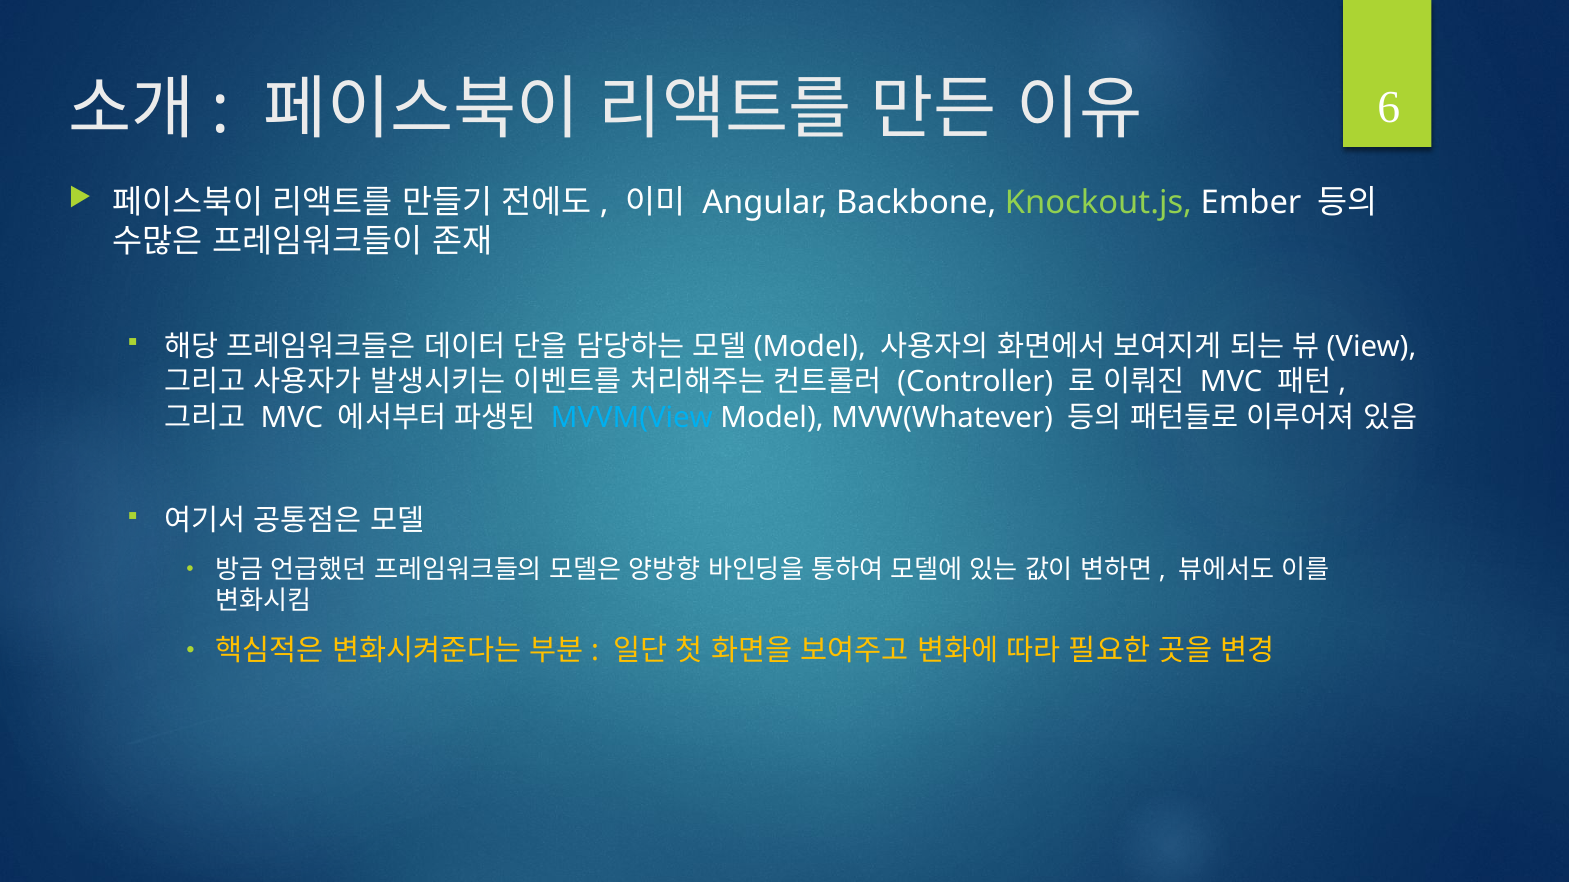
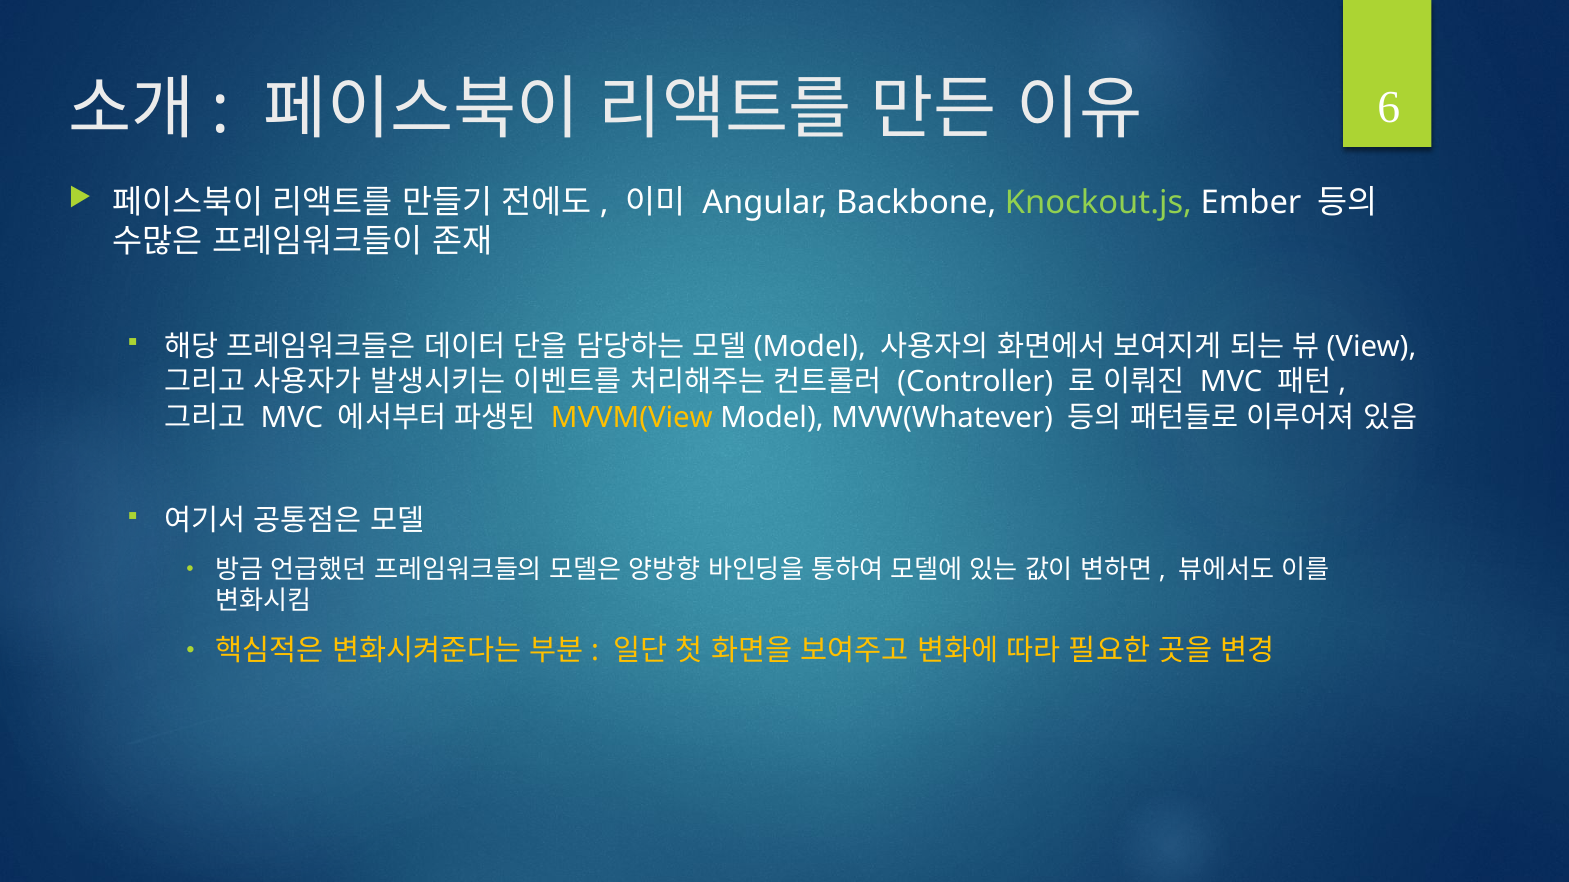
MVVM(View colour: light blue -> yellow
